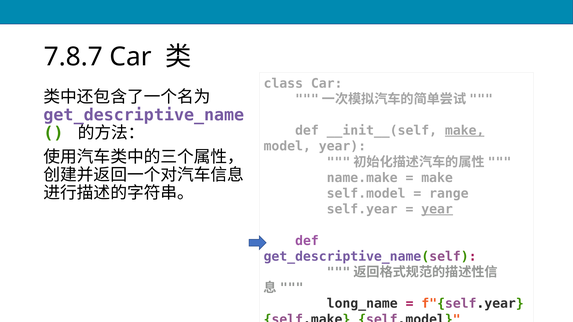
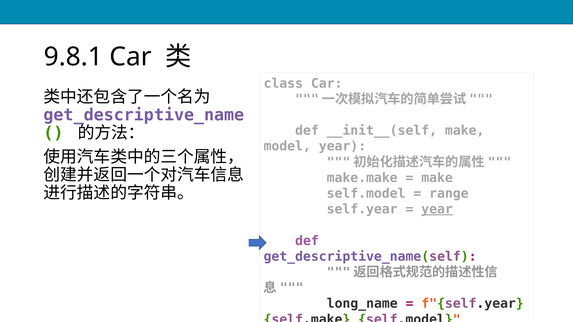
7.8.7: 7.8.7 -> 9.8.1
make at (465, 131) underline: present -> none
name.make: name.make -> make.make
